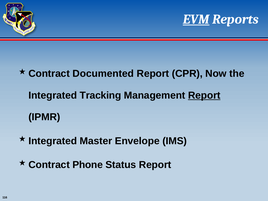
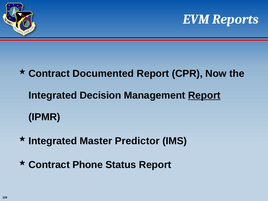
EVM underline: present -> none
Tracking: Tracking -> Decision
Envelope: Envelope -> Predictor
